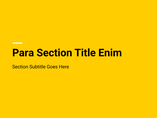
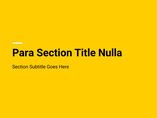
Enim: Enim -> Nulla
